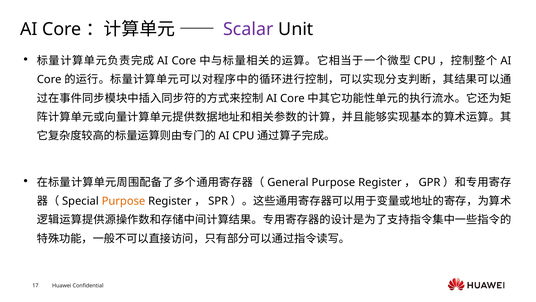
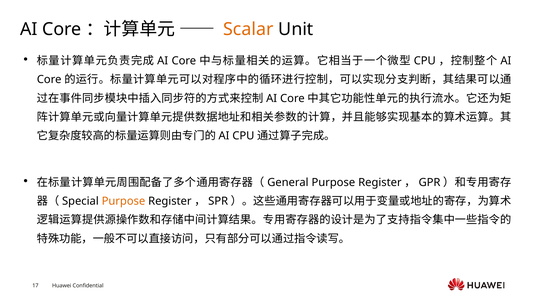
Scalar colour: purple -> orange
